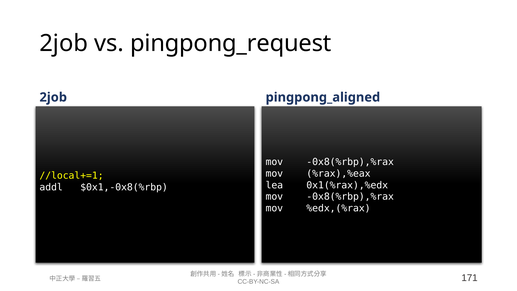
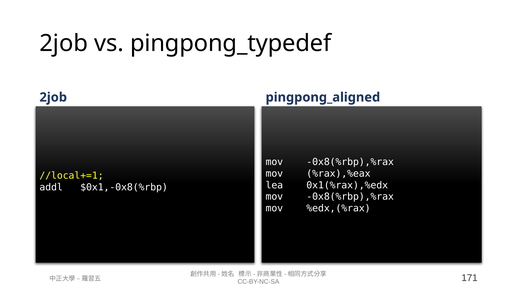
pingpong_request: pingpong_request -> pingpong_typedef
